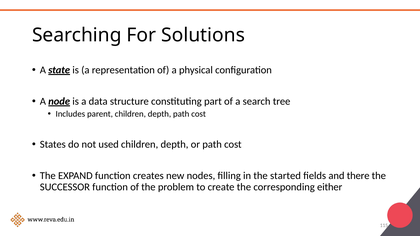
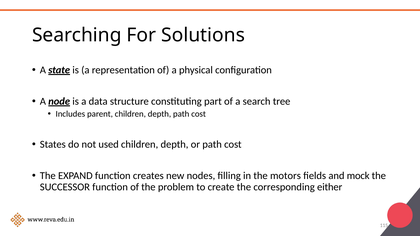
started: started -> motors
there: there -> mock
